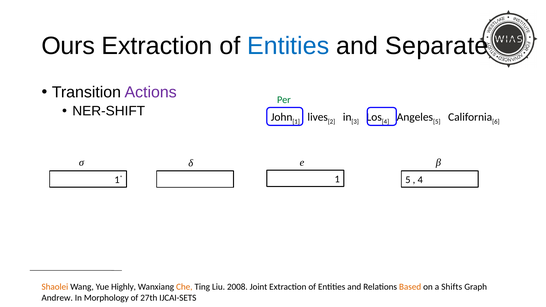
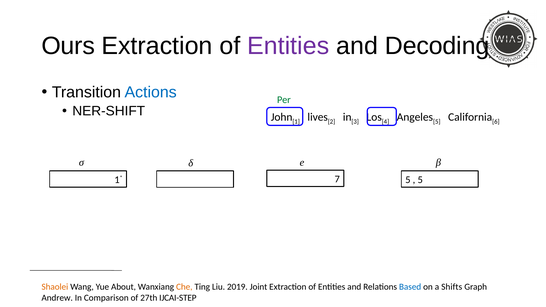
Entities at (288, 46) colour: blue -> purple
Separate: Separate -> Decoding
Actions colour: purple -> blue
1 at (337, 179): 1 -> 7
4 at (420, 180): 4 -> 5
Highly: Highly -> About
2008: 2008 -> 2019
Based colour: orange -> blue
Morphology: Morphology -> Comparison
IJCAI-SETS: IJCAI-SETS -> IJCAI-STEP
